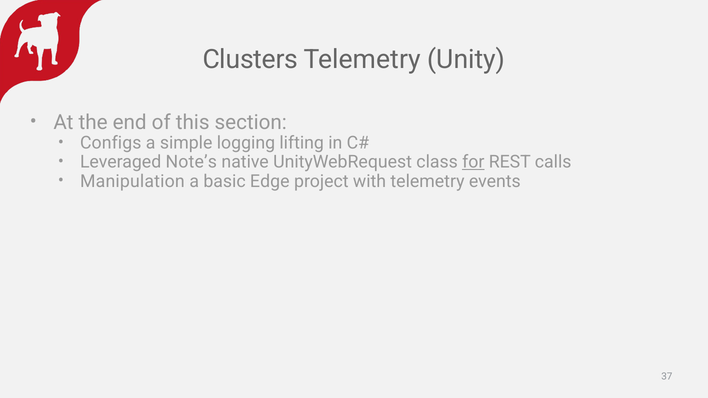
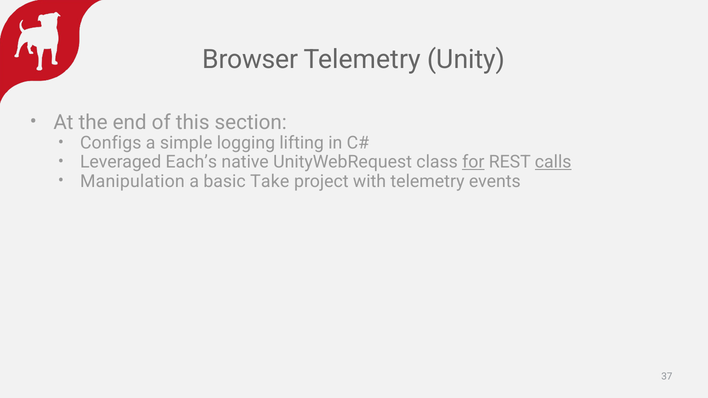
Clusters: Clusters -> Browser
Note’s: Note’s -> Each’s
calls underline: none -> present
Edge: Edge -> Take
